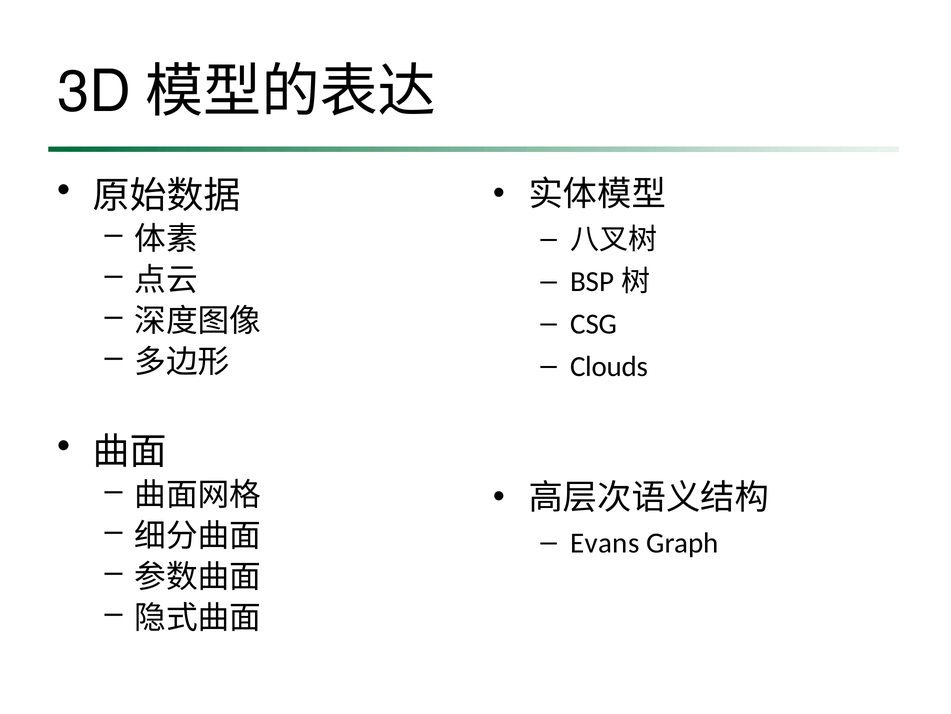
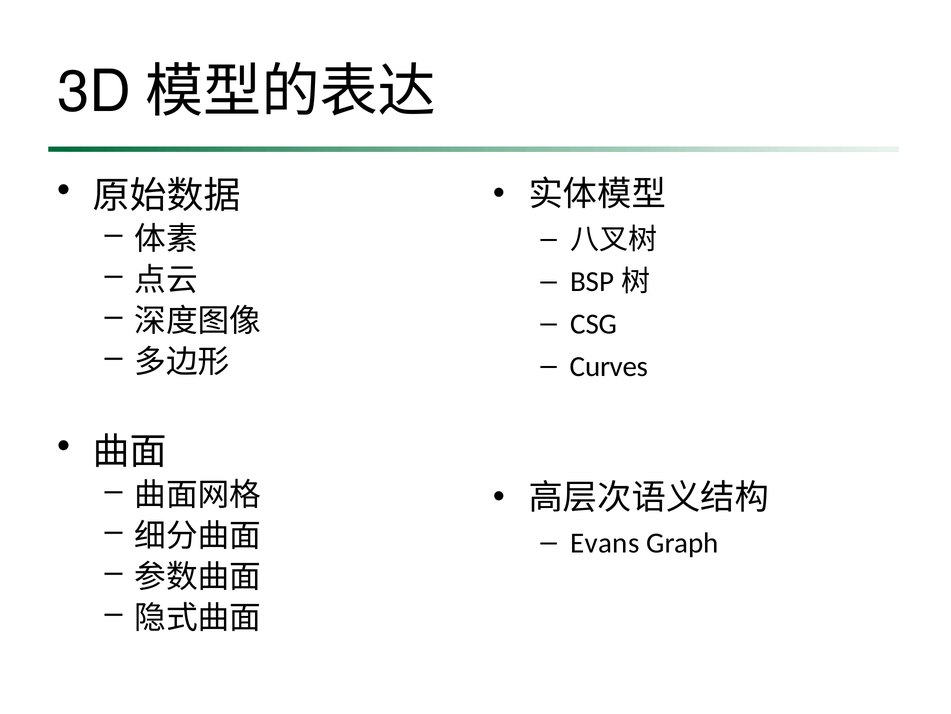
Clouds: Clouds -> Curves
